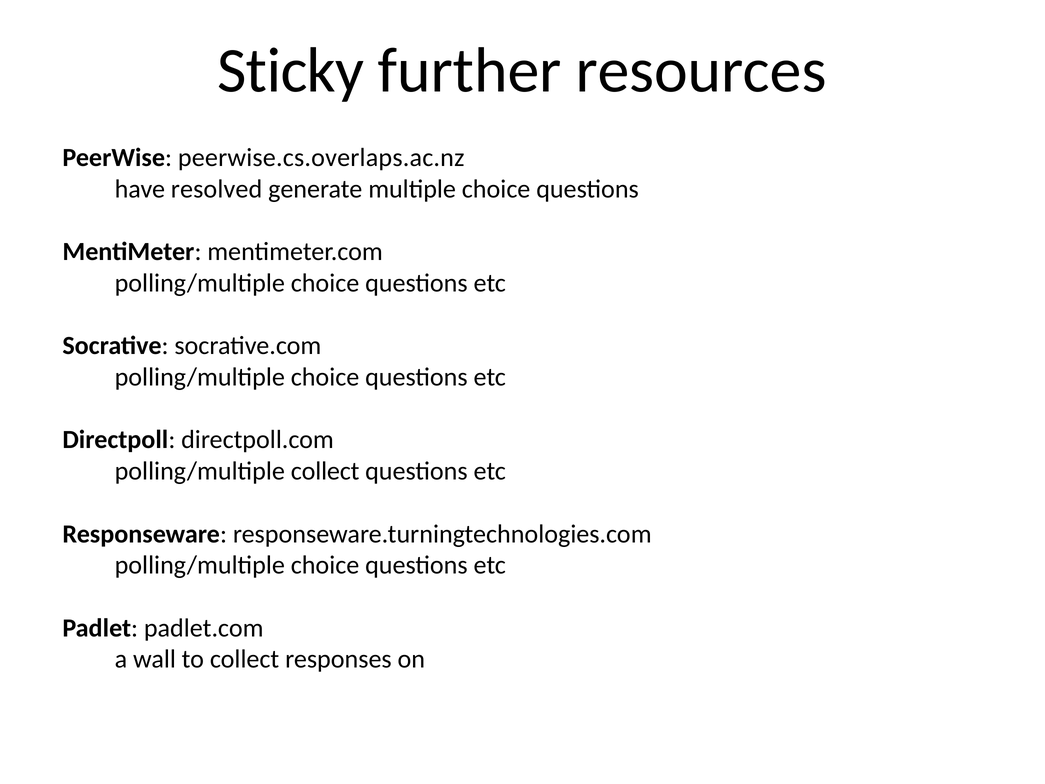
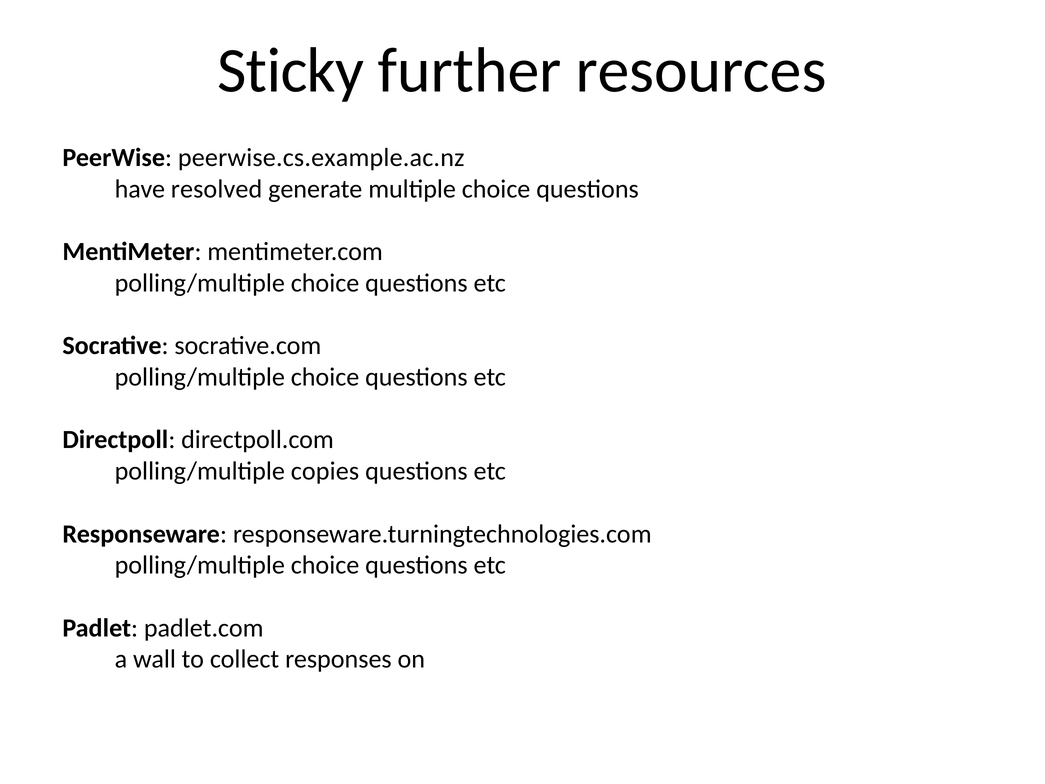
peerwise.cs.overlaps.ac.nz: peerwise.cs.overlaps.ac.nz -> peerwise.cs.example.ac.nz
polling/multiple collect: collect -> copies
